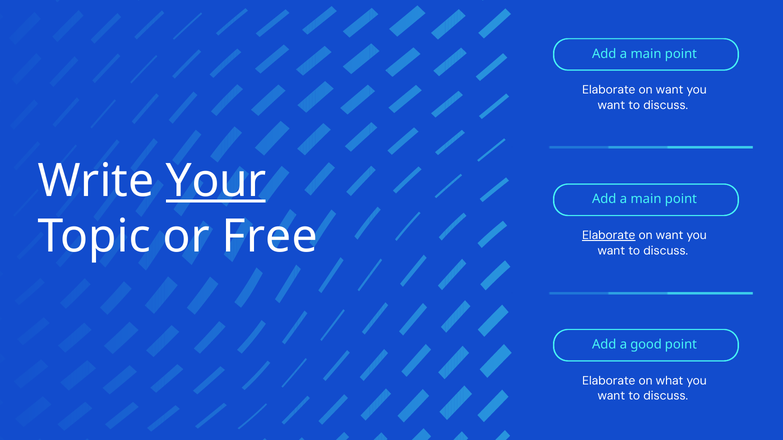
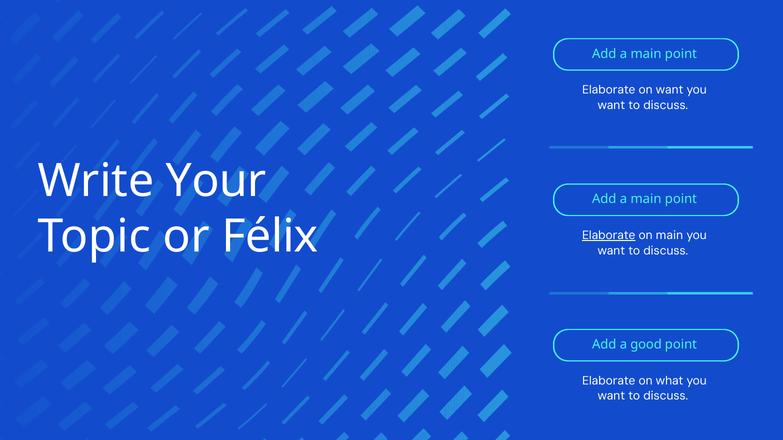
Your underline: present -> none
Free: Free -> Félix
want at (670, 236): want -> main
